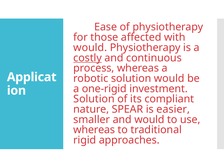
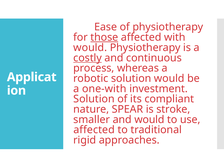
those underline: none -> present
one-rigid: one-rigid -> one-with
easier: easier -> stroke
whereas at (94, 130): whereas -> affected
